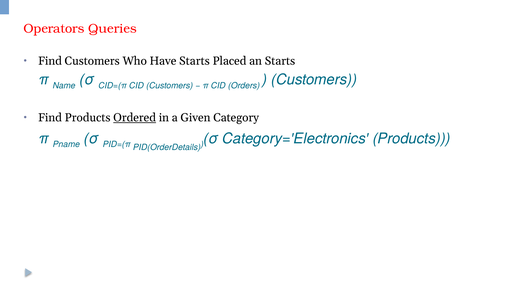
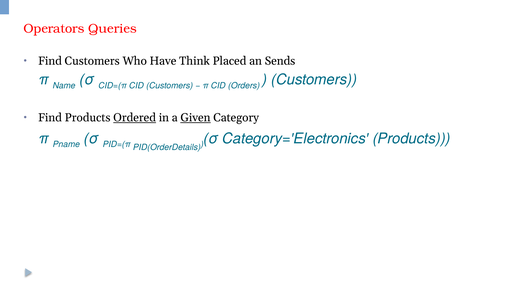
Have Starts: Starts -> Think
an Starts: Starts -> Sends
Given underline: none -> present
